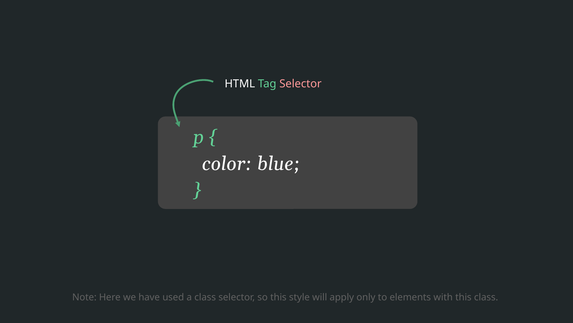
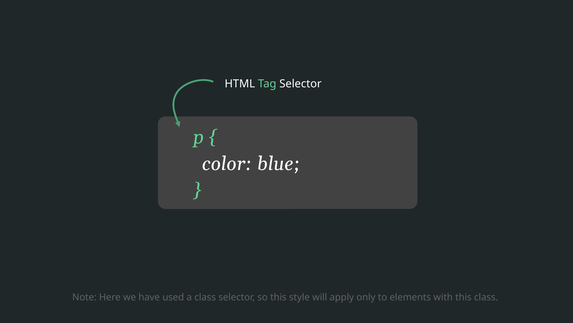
Selector at (300, 84) colour: pink -> white
